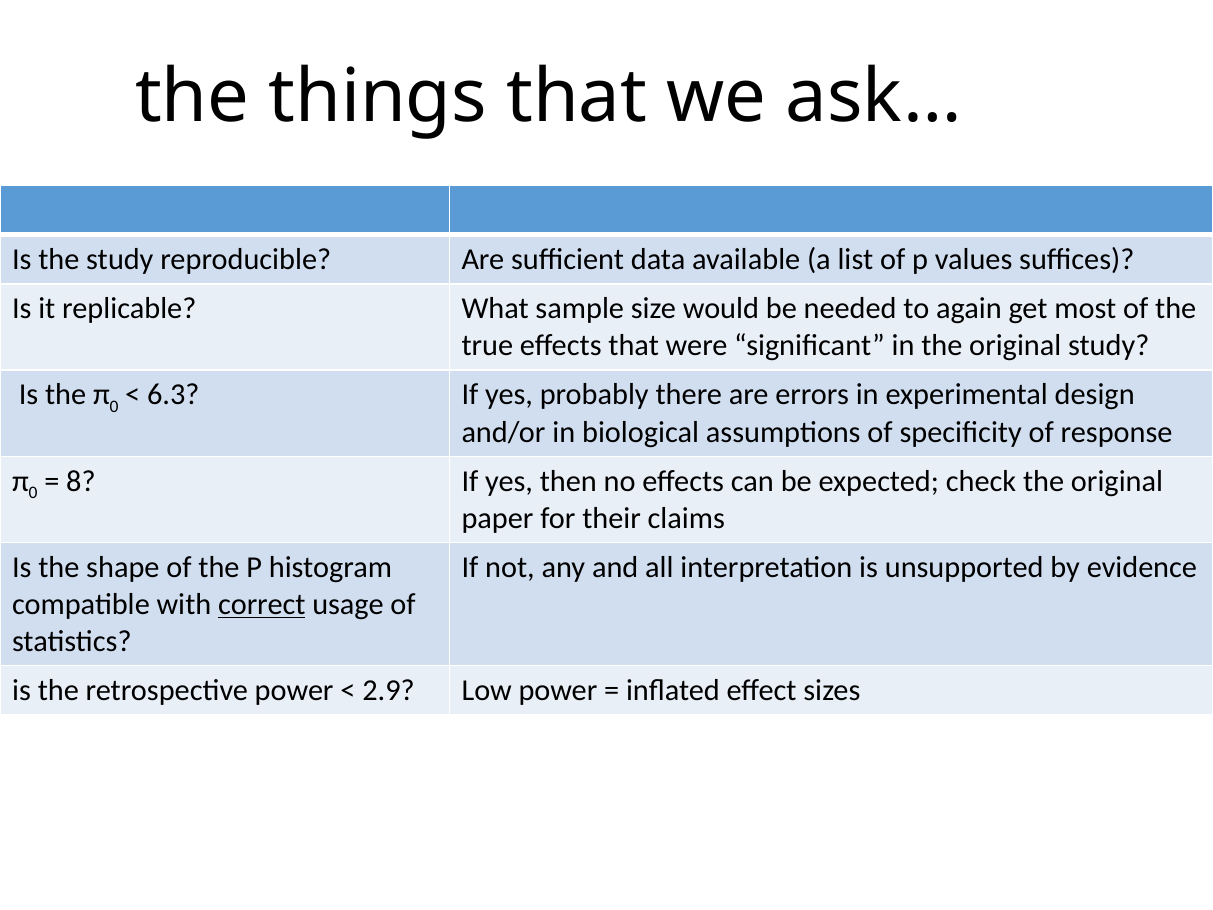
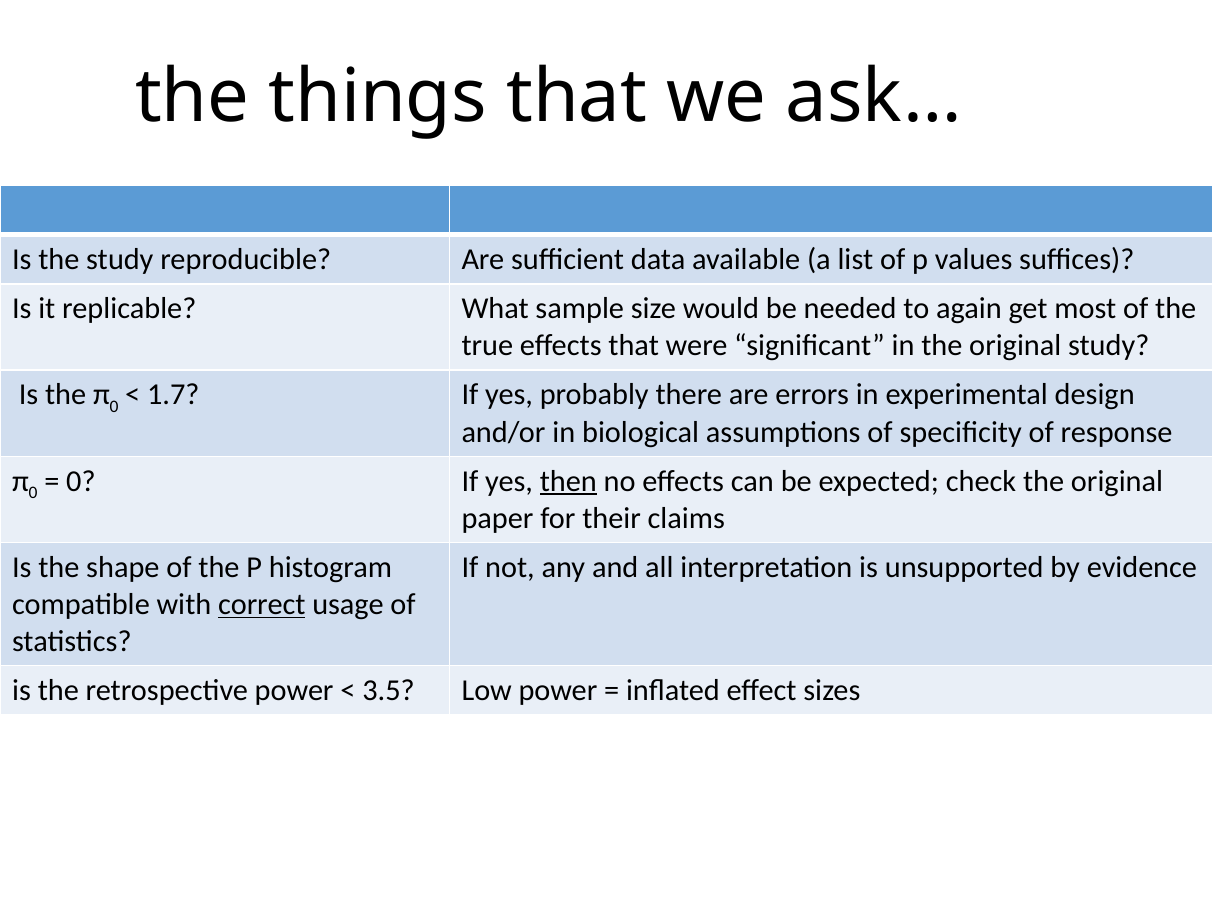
6.3: 6.3 -> 1.7
8 at (81, 481): 8 -> 0
then underline: none -> present
2.9: 2.9 -> 3.5
